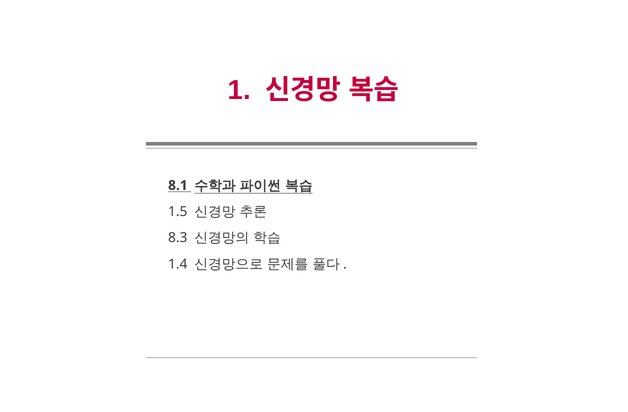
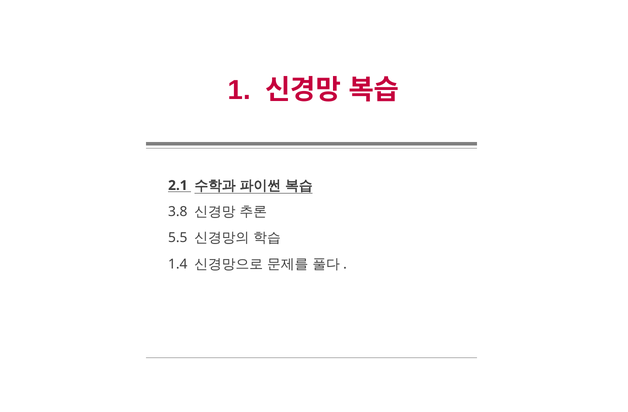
8.1: 8.1 -> 2.1
1.5: 1.5 -> 3.8
8.3: 8.3 -> 5.5
